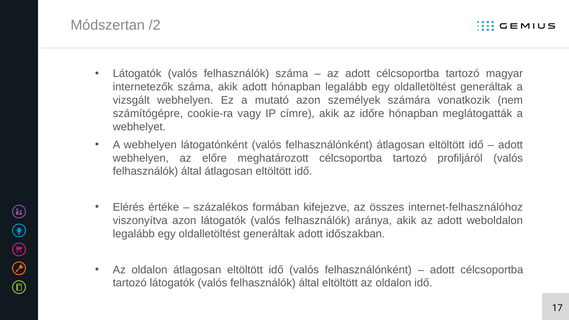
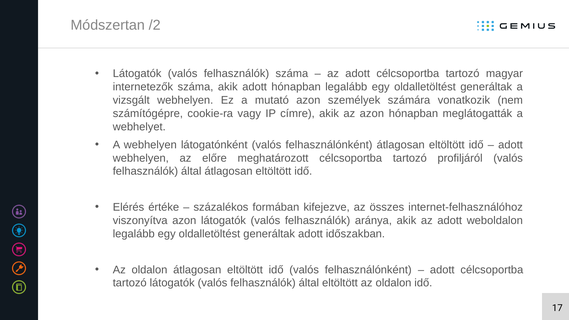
az időre: időre -> azon
